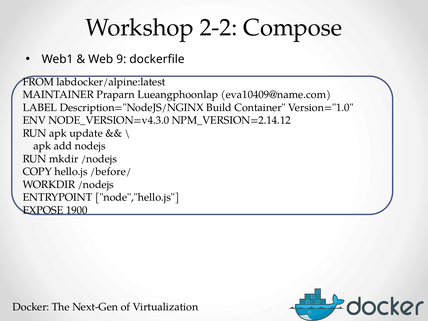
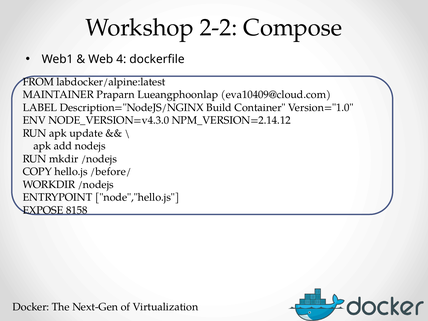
9: 9 -> 4
eva10409@name.com: eva10409@name.com -> eva10409@cloud.com
1900: 1900 -> 8158
